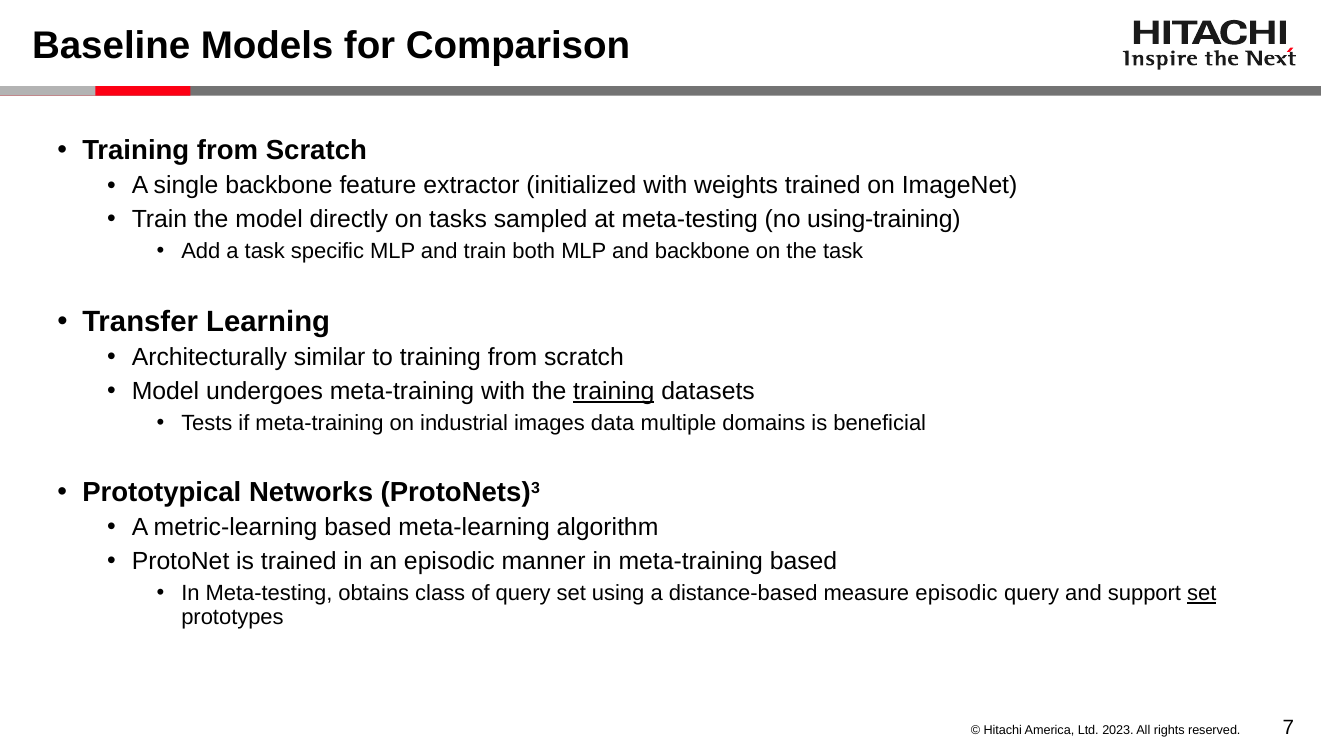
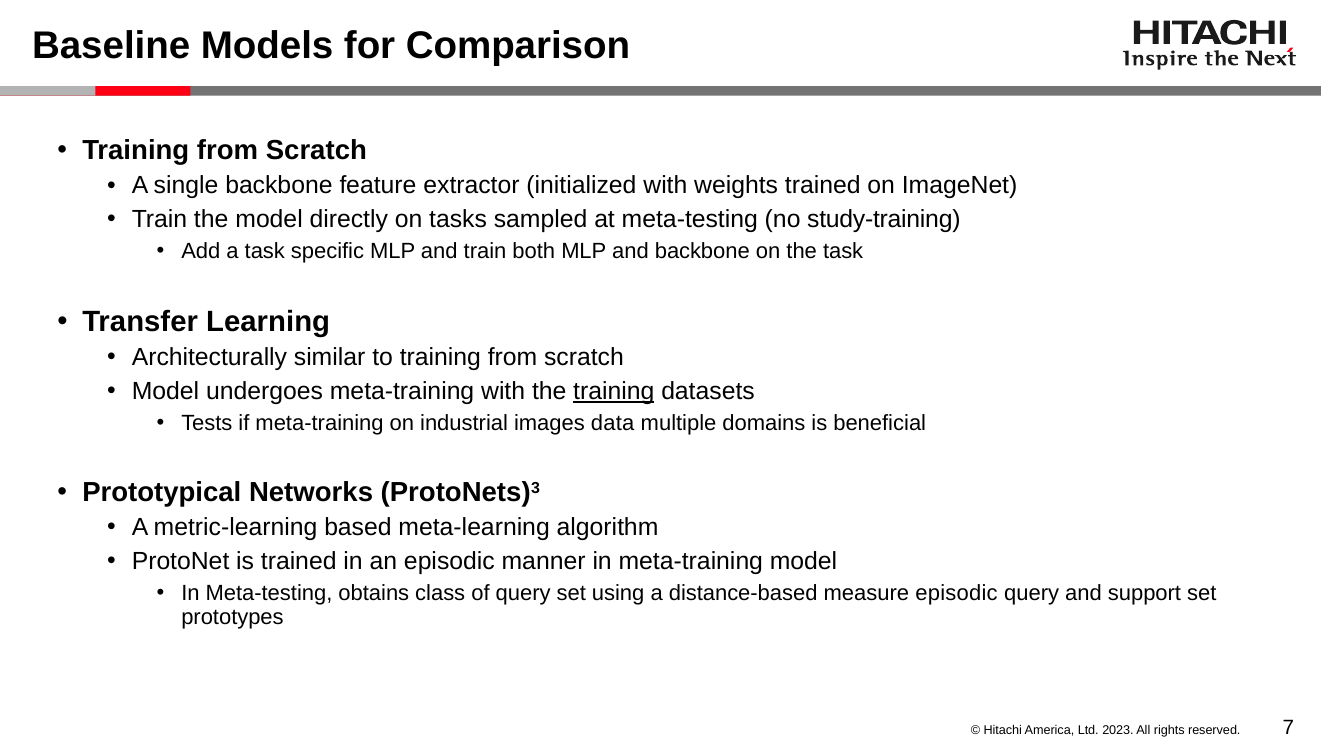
using-training: using-training -> study-training
meta-training based: based -> model
set at (1202, 593) underline: present -> none
